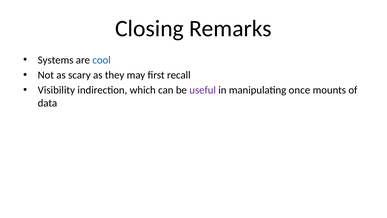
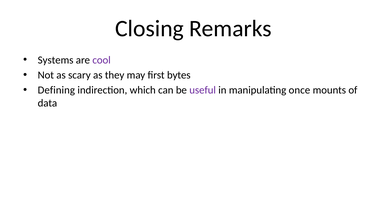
cool colour: blue -> purple
recall: recall -> bytes
Visibility: Visibility -> Defining
